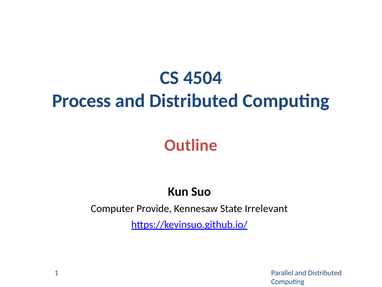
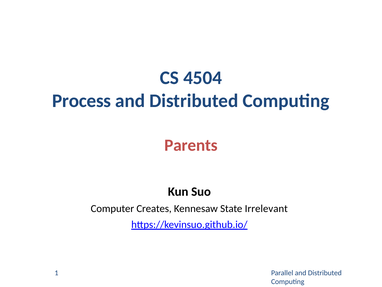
Outline: Outline -> Parents
Provide: Provide -> Creates
